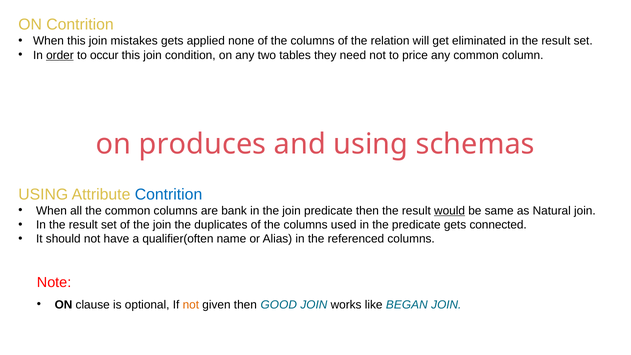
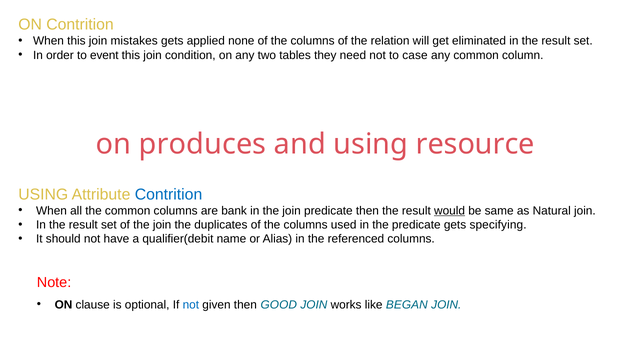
order underline: present -> none
occur: occur -> event
price: price -> case
schemas: schemas -> resource
connected: connected -> specifying
qualifier(often: qualifier(often -> qualifier(debit
not at (191, 305) colour: orange -> blue
